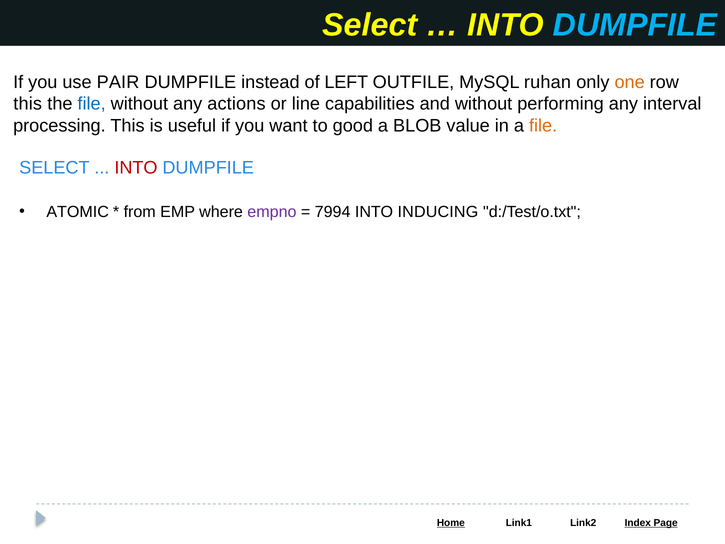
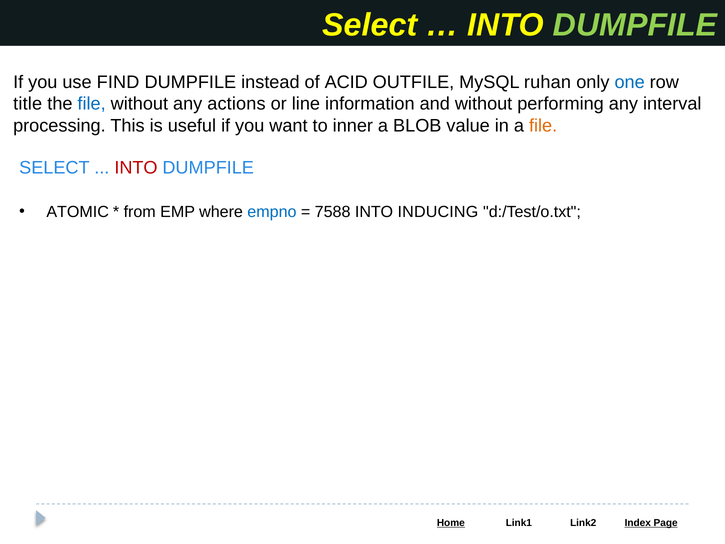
DUMPFILE at (635, 25) colour: light blue -> light green
PAIR: PAIR -> FIND
LEFT: LEFT -> ACID
one colour: orange -> blue
this at (28, 104): this -> title
capabilities: capabilities -> information
good: good -> inner
empno colour: purple -> blue
7994: 7994 -> 7588
